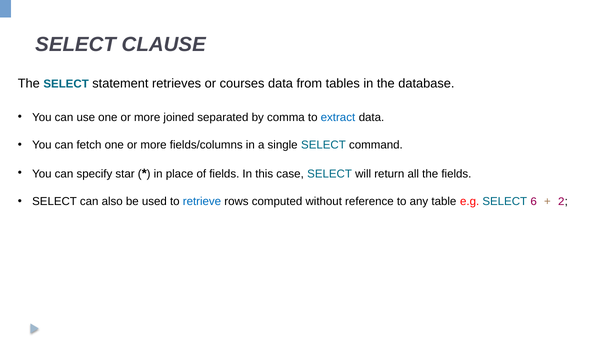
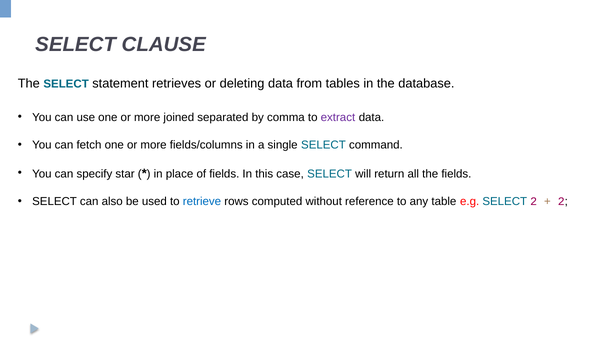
courses: courses -> deleting
extract colour: blue -> purple
SELECT 6: 6 -> 2
